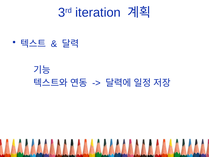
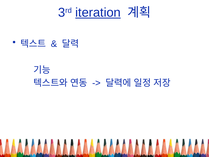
iteration underline: none -> present
